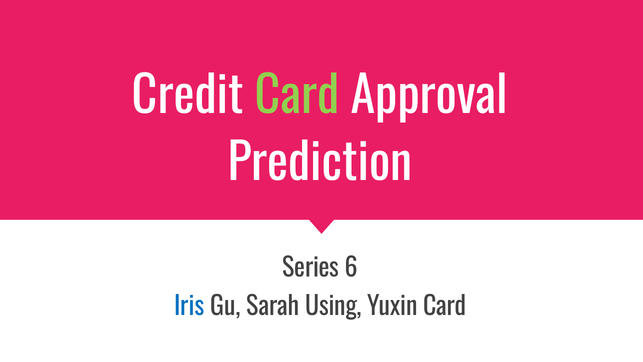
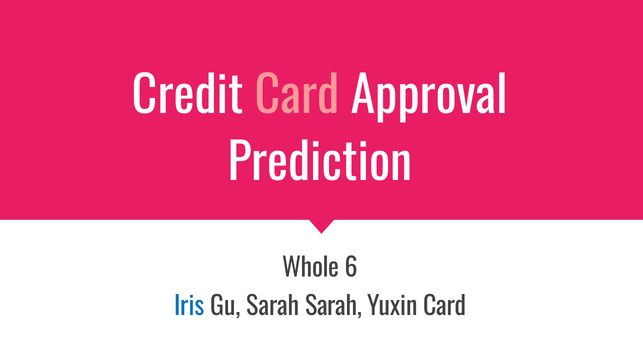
Card at (297, 97) colour: light green -> pink
Series: Series -> Whole
Sarah Using: Using -> Sarah
